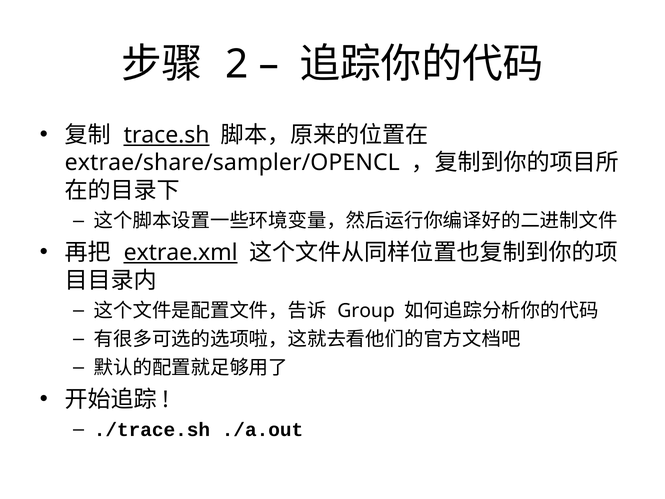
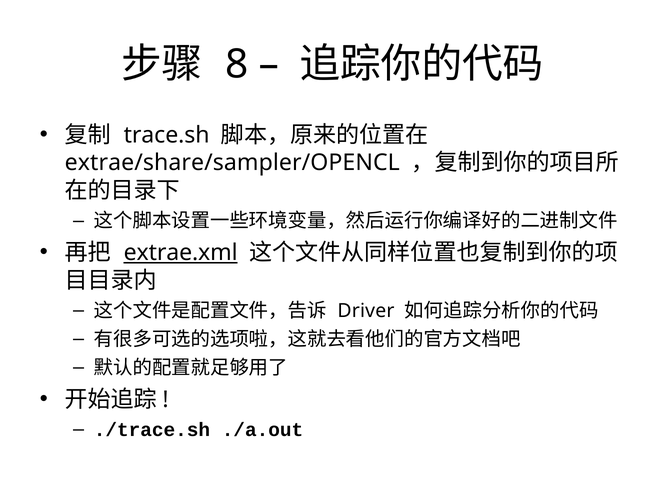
2: 2 -> 8
trace.sh underline: present -> none
Group: Group -> Driver
